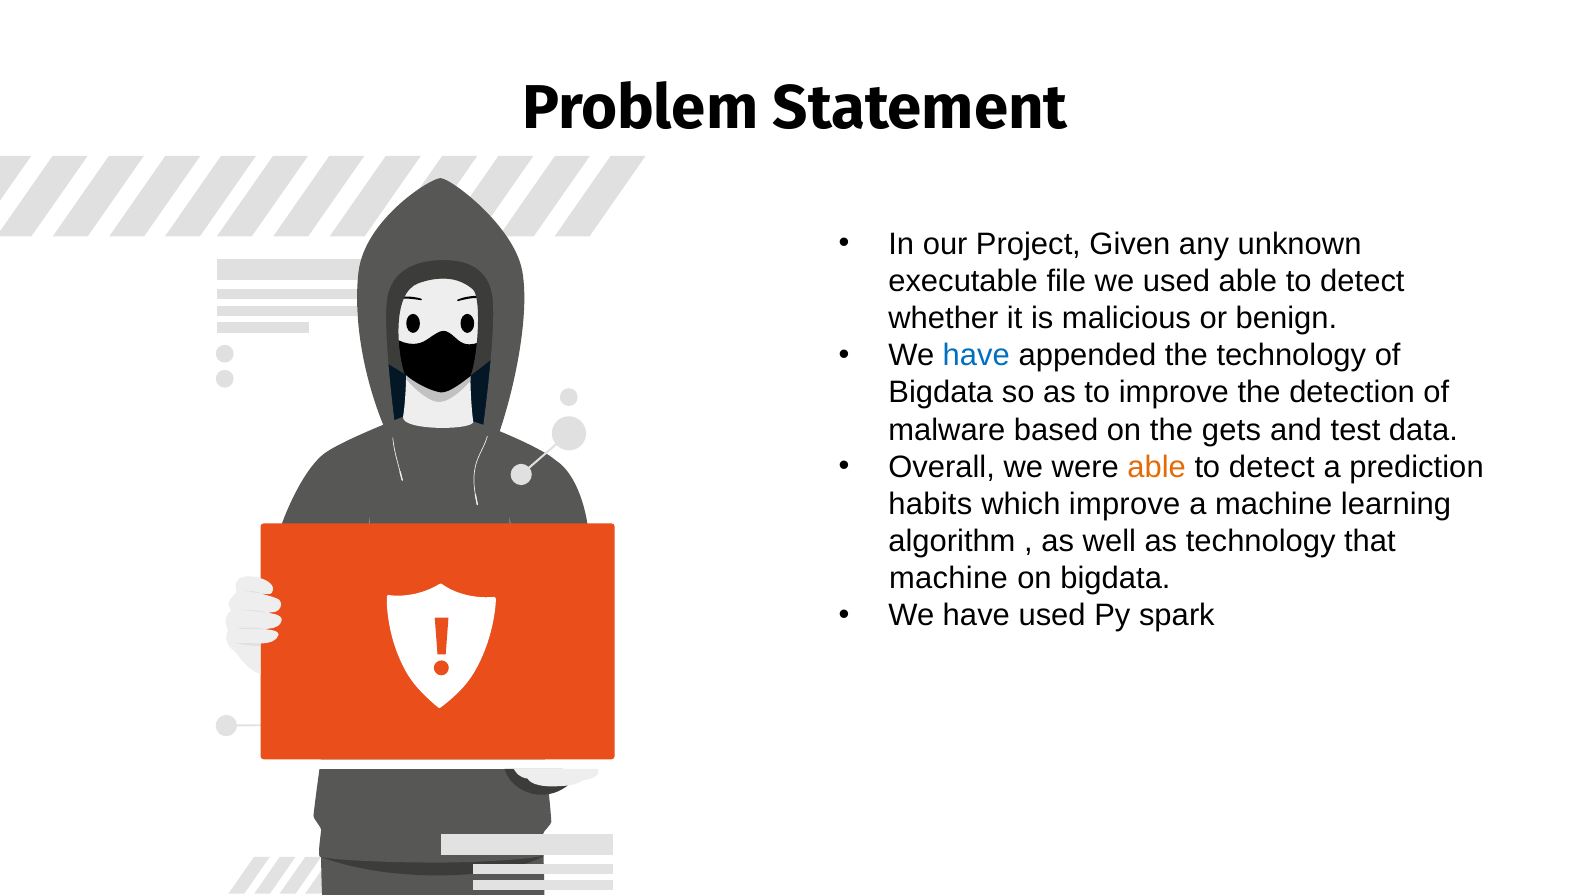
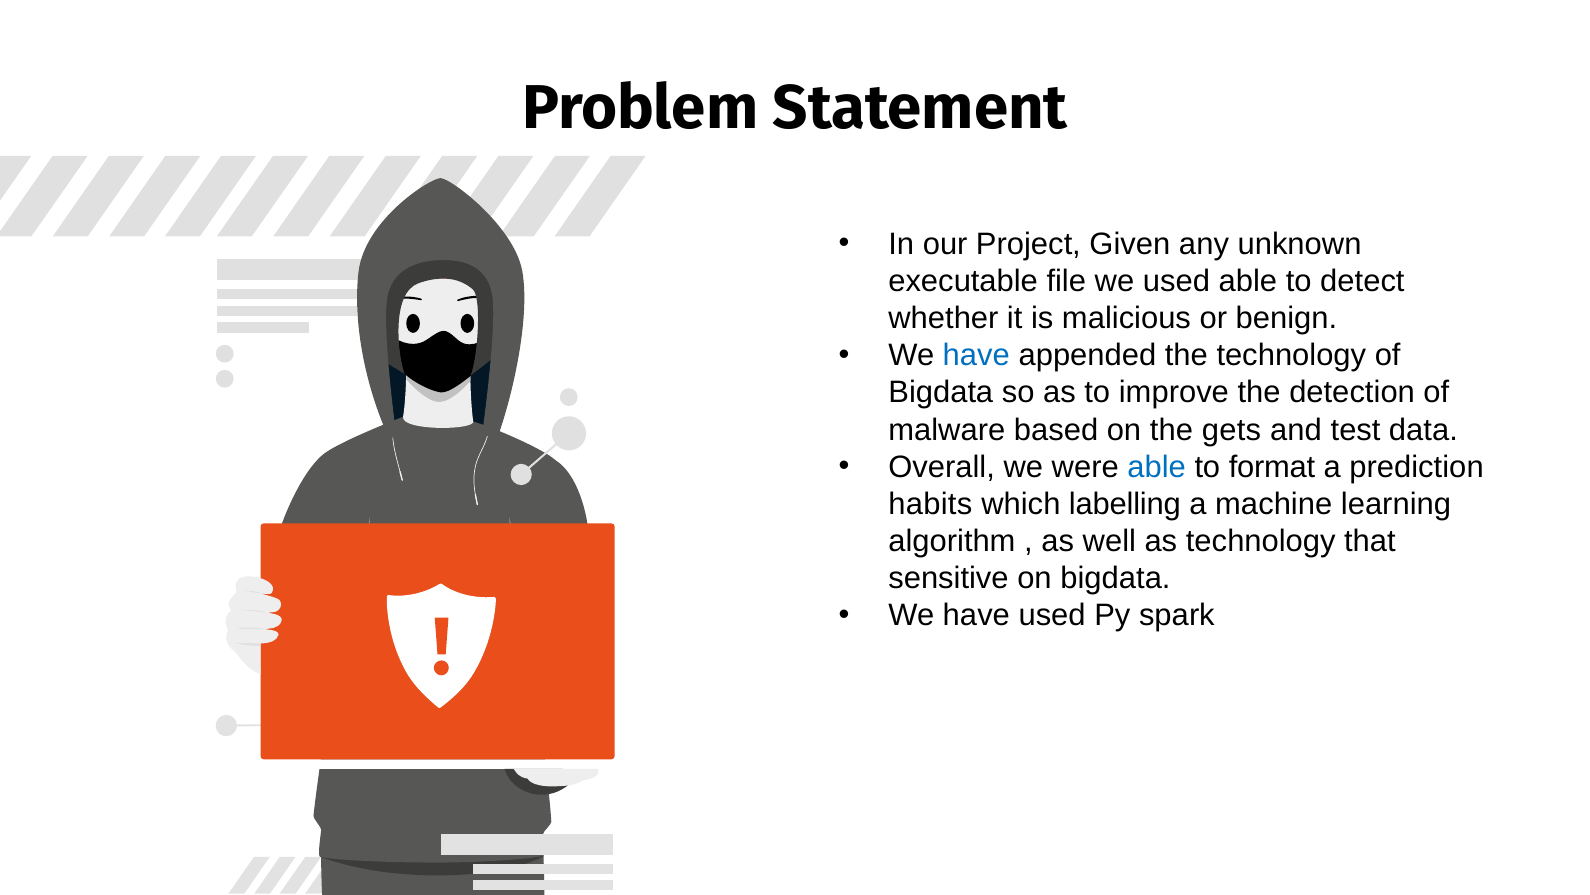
able at (1157, 467) colour: orange -> blue
detect at (1272, 467): detect -> format
which improve: improve -> labelling
machine at (948, 578): machine -> sensitive
